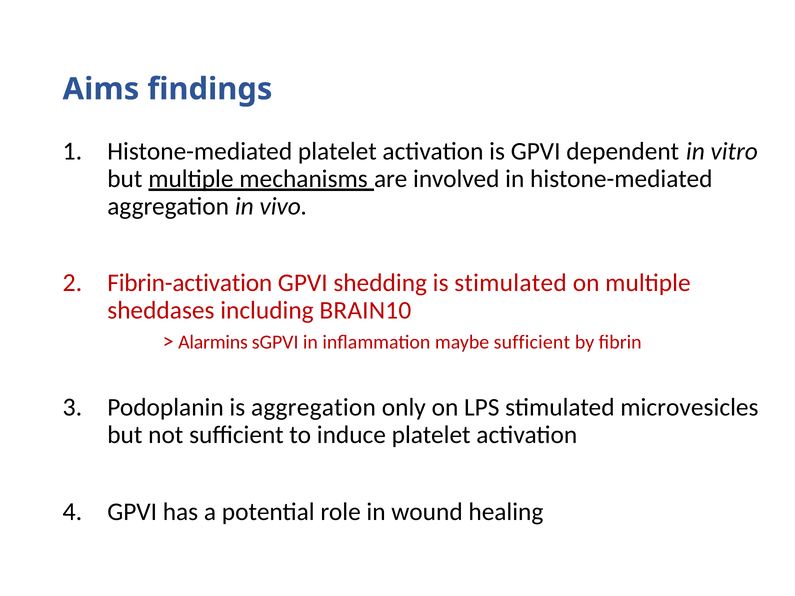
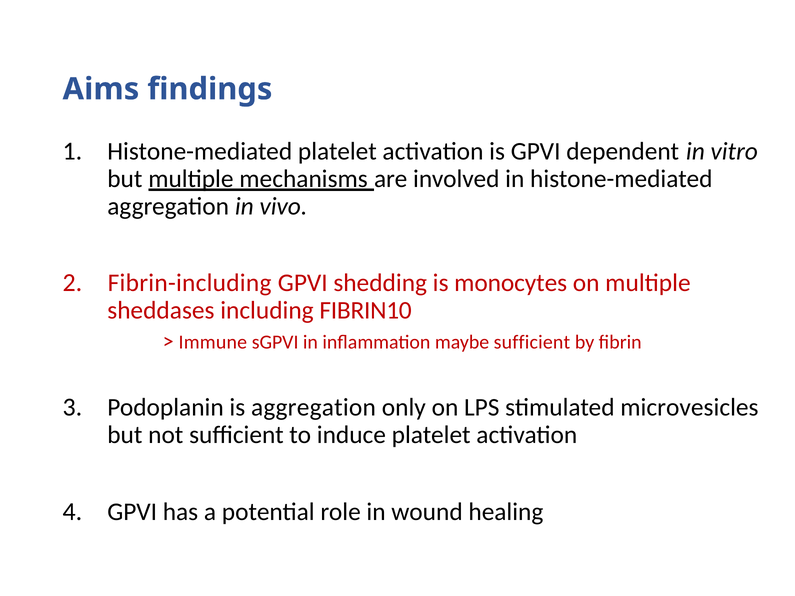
Fibrin-activation: Fibrin-activation -> Fibrin-including
is stimulated: stimulated -> monocytes
BRAIN10: BRAIN10 -> FIBRIN10
Alarmins: Alarmins -> Immune
